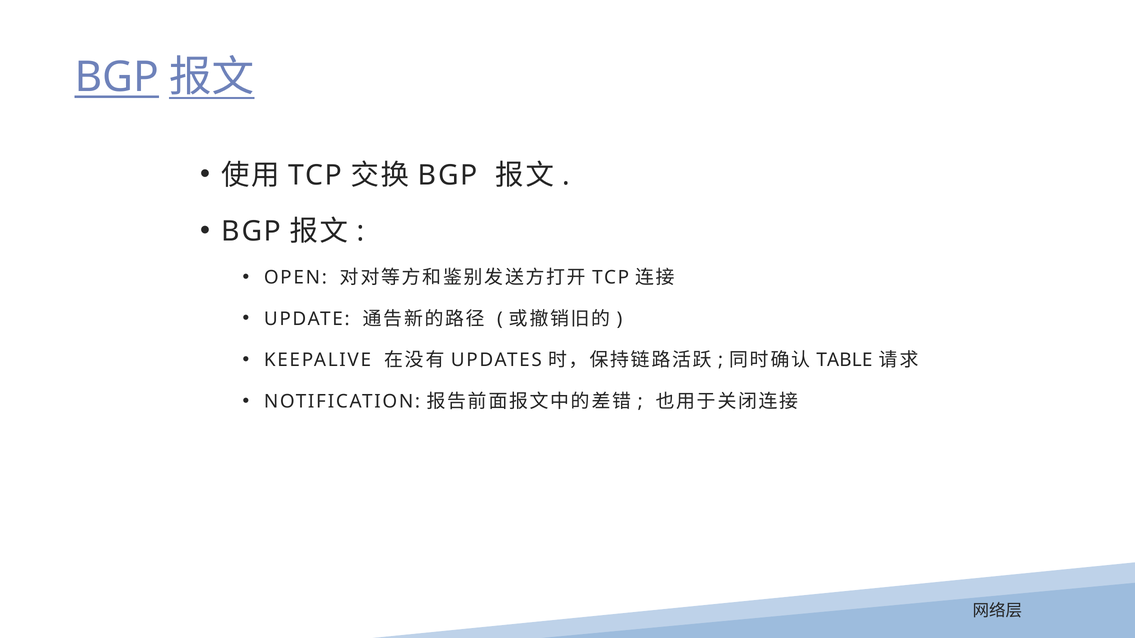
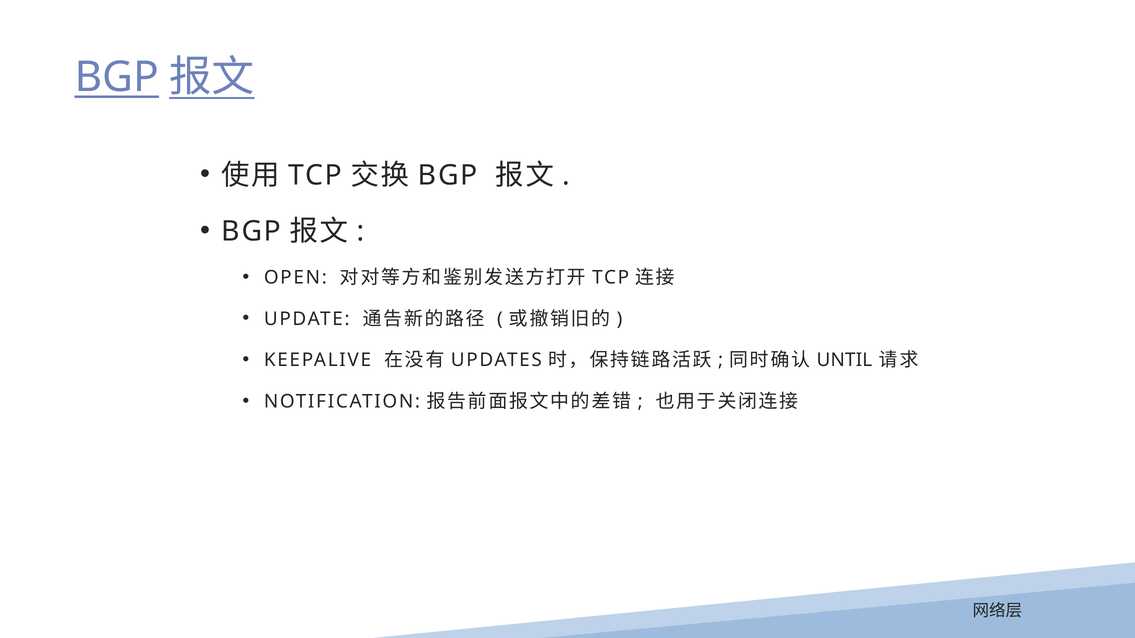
TABLE: TABLE -> UNTIL
